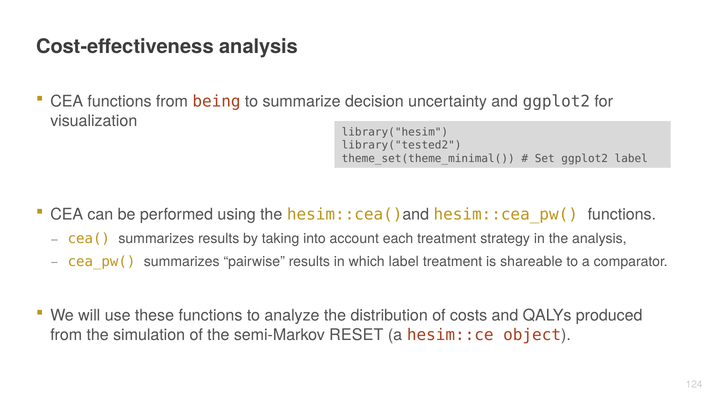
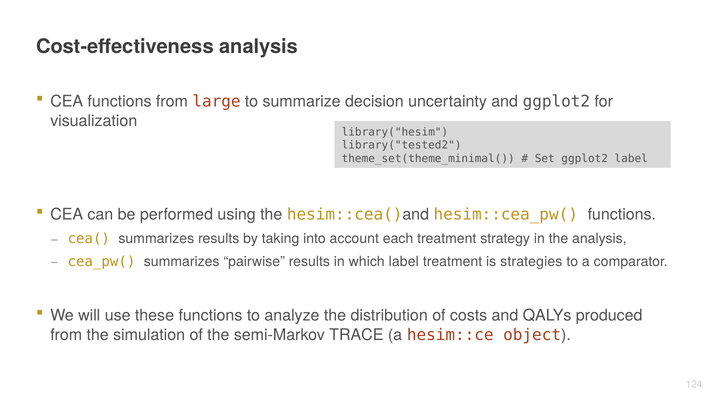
being: being -> large
shareable: shareable -> strategies
RESET: RESET -> TRACE
